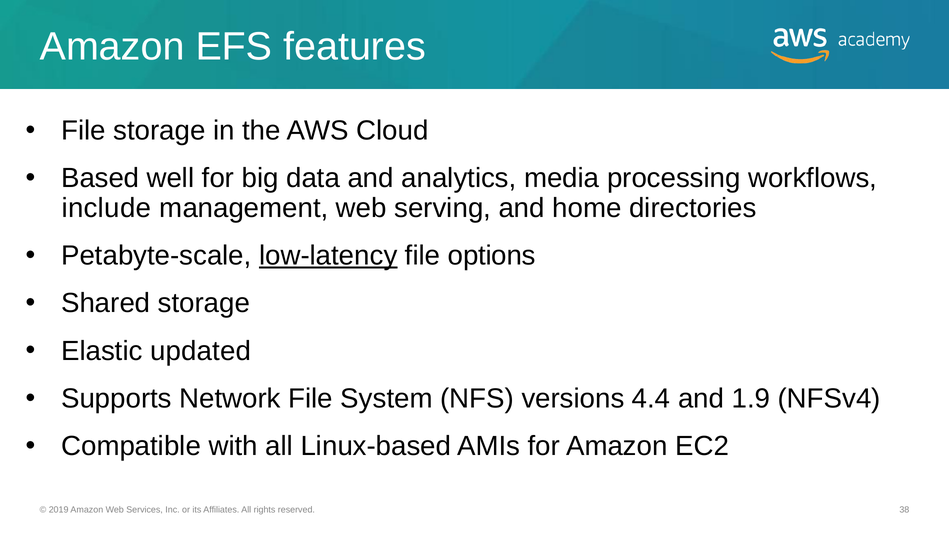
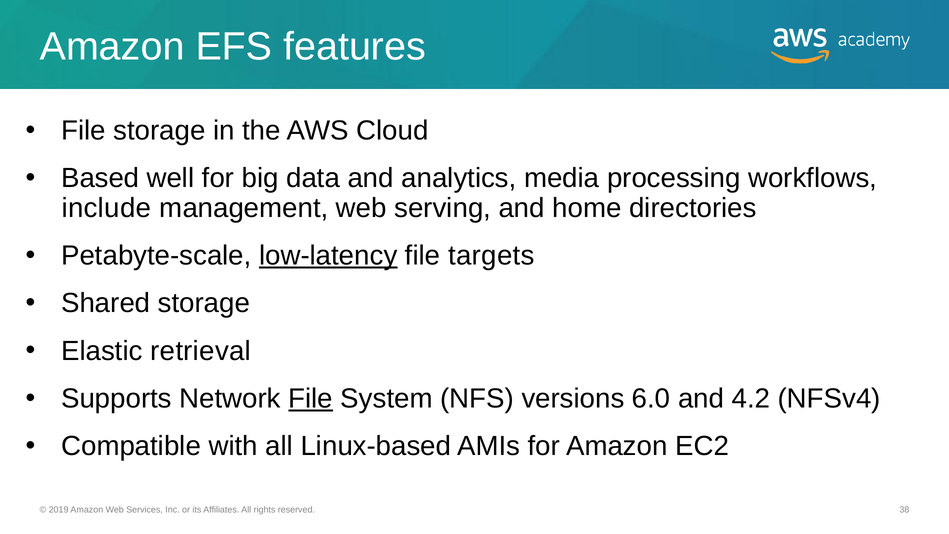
options: options -> targets
updated: updated -> retrieval
File at (311, 398) underline: none -> present
4.4: 4.4 -> 6.0
1.9: 1.9 -> 4.2
